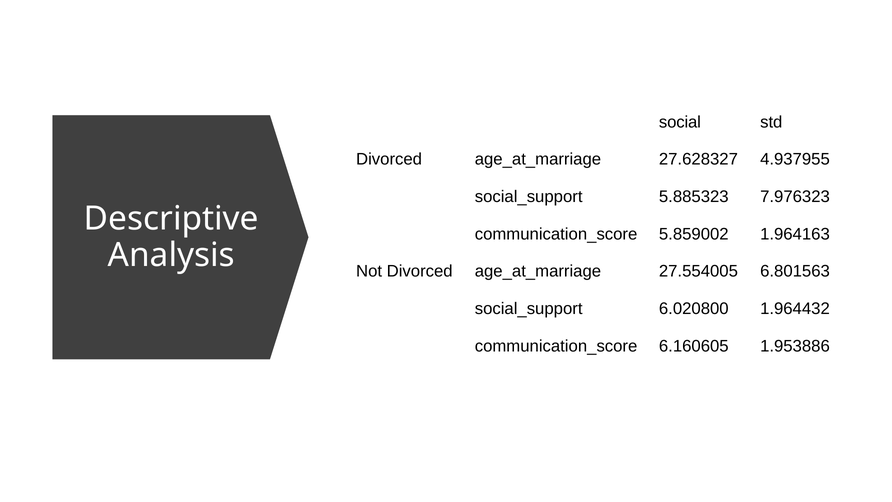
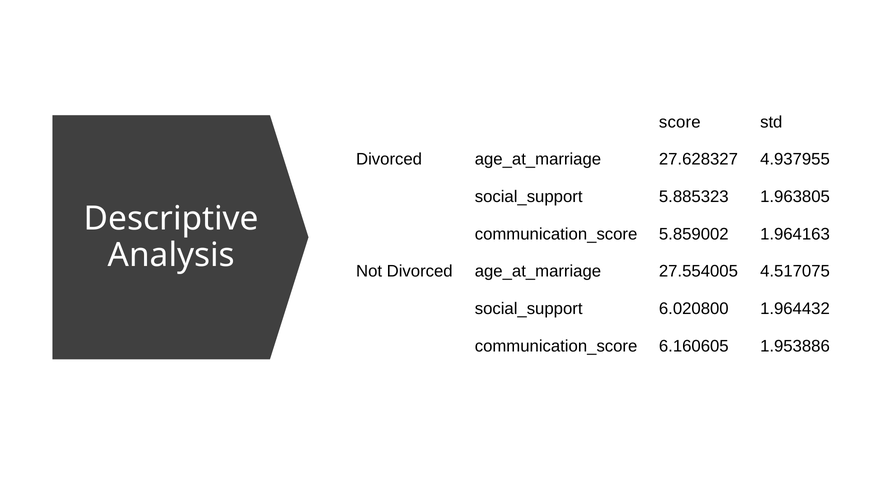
social: social -> score
7.976323: 7.976323 -> 1.963805
6.801563: 6.801563 -> 4.517075
